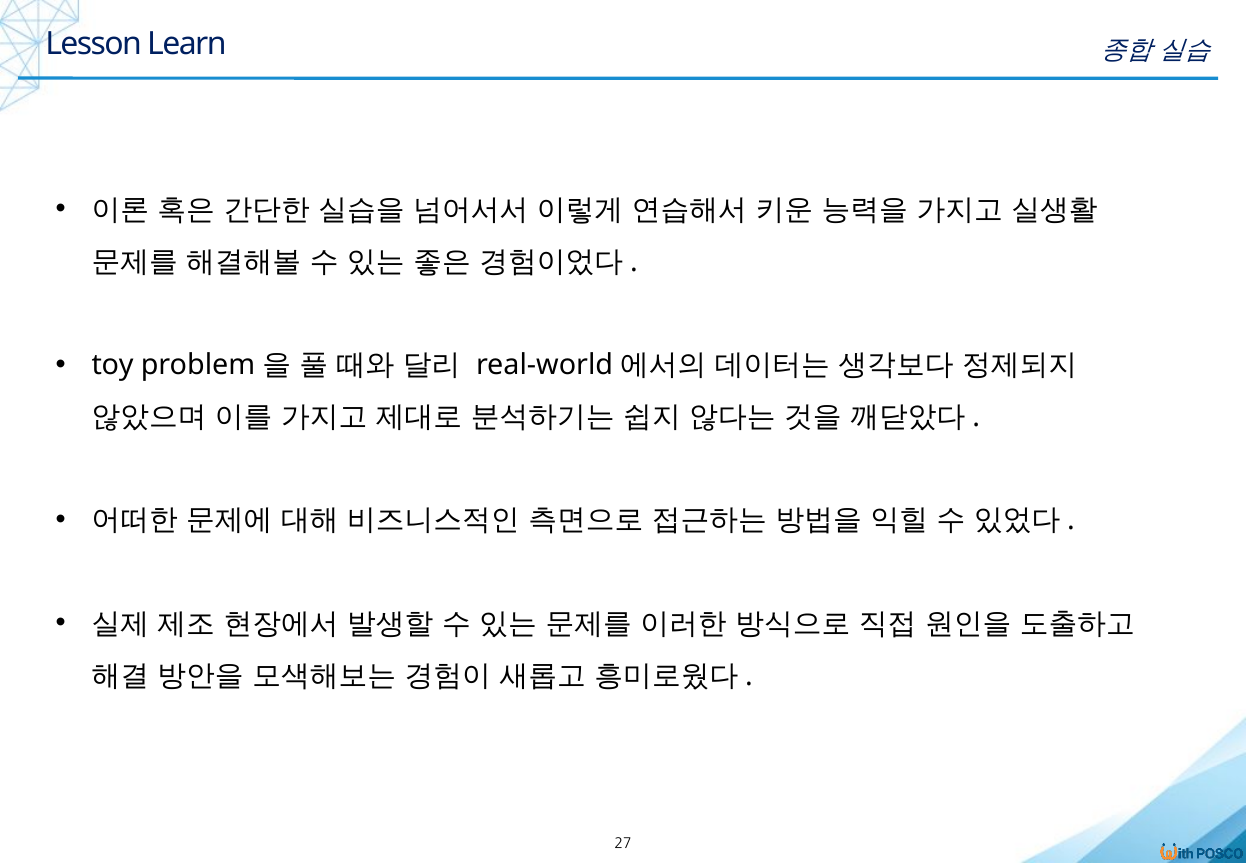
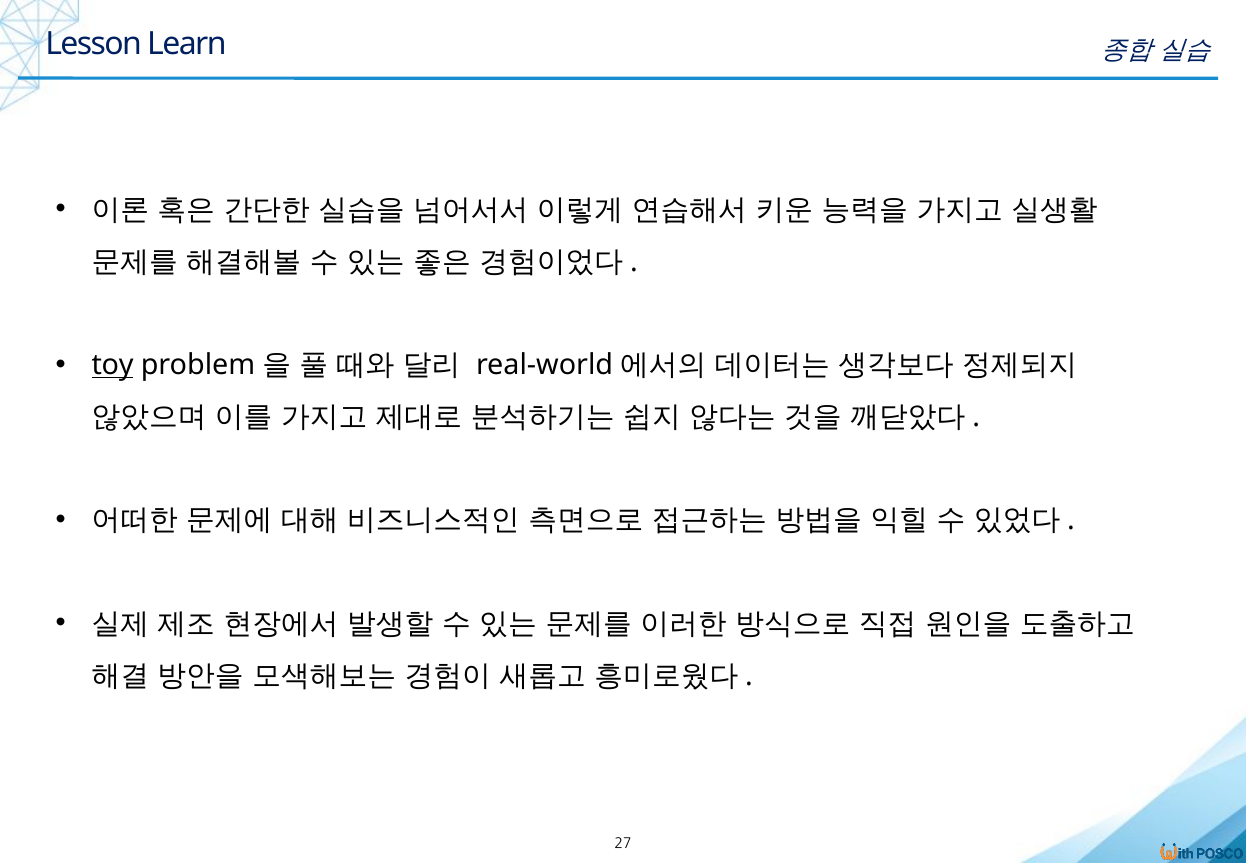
toy underline: none -> present
